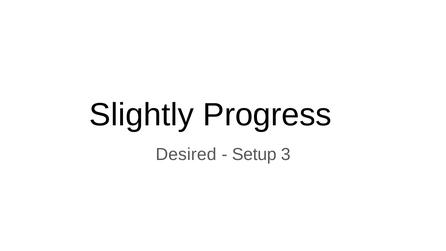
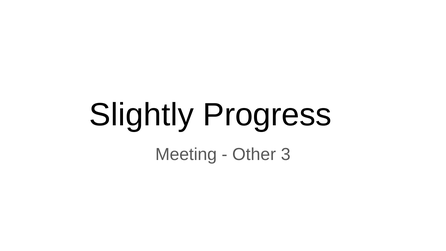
Desired: Desired -> Meeting
Setup: Setup -> Other
